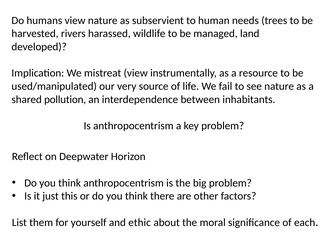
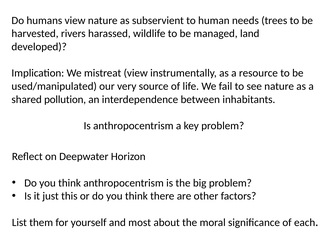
ethic: ethic -> most
